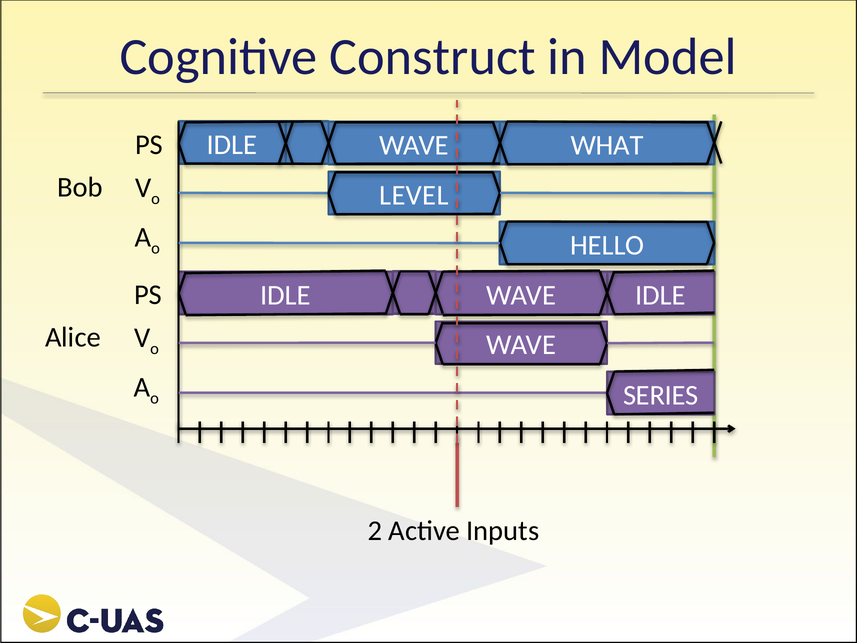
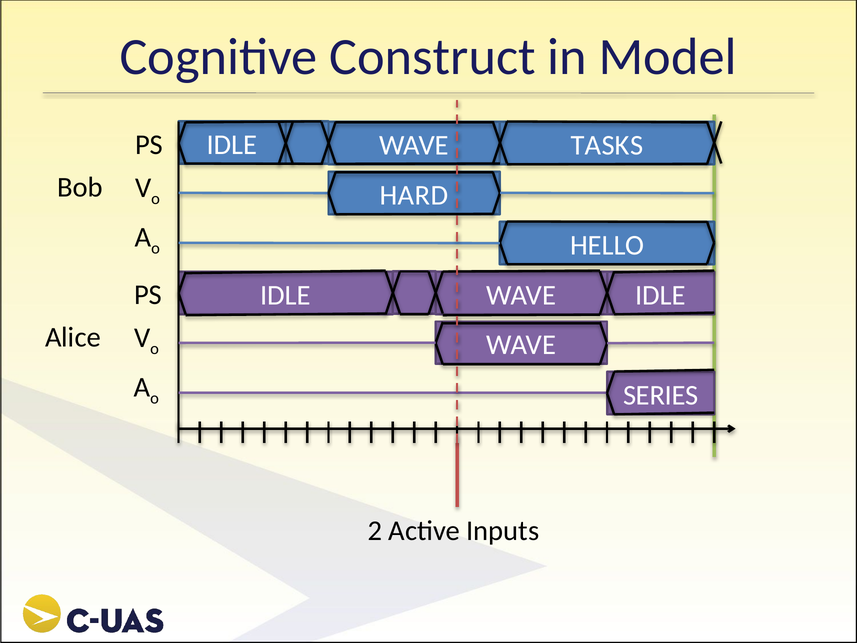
WHAT: WHAT -> TASKS
LEVEL: LEVEL -> HARD
